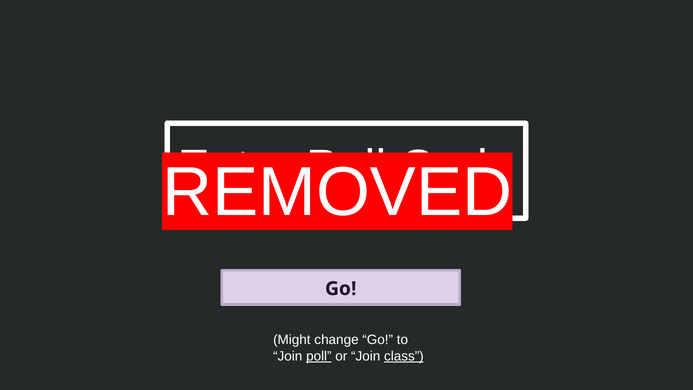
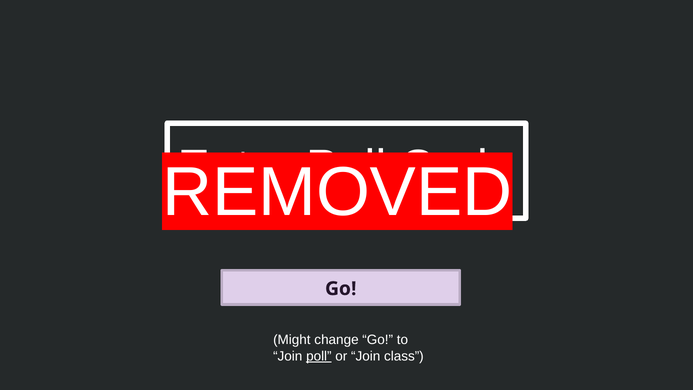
class underline: present -> none
